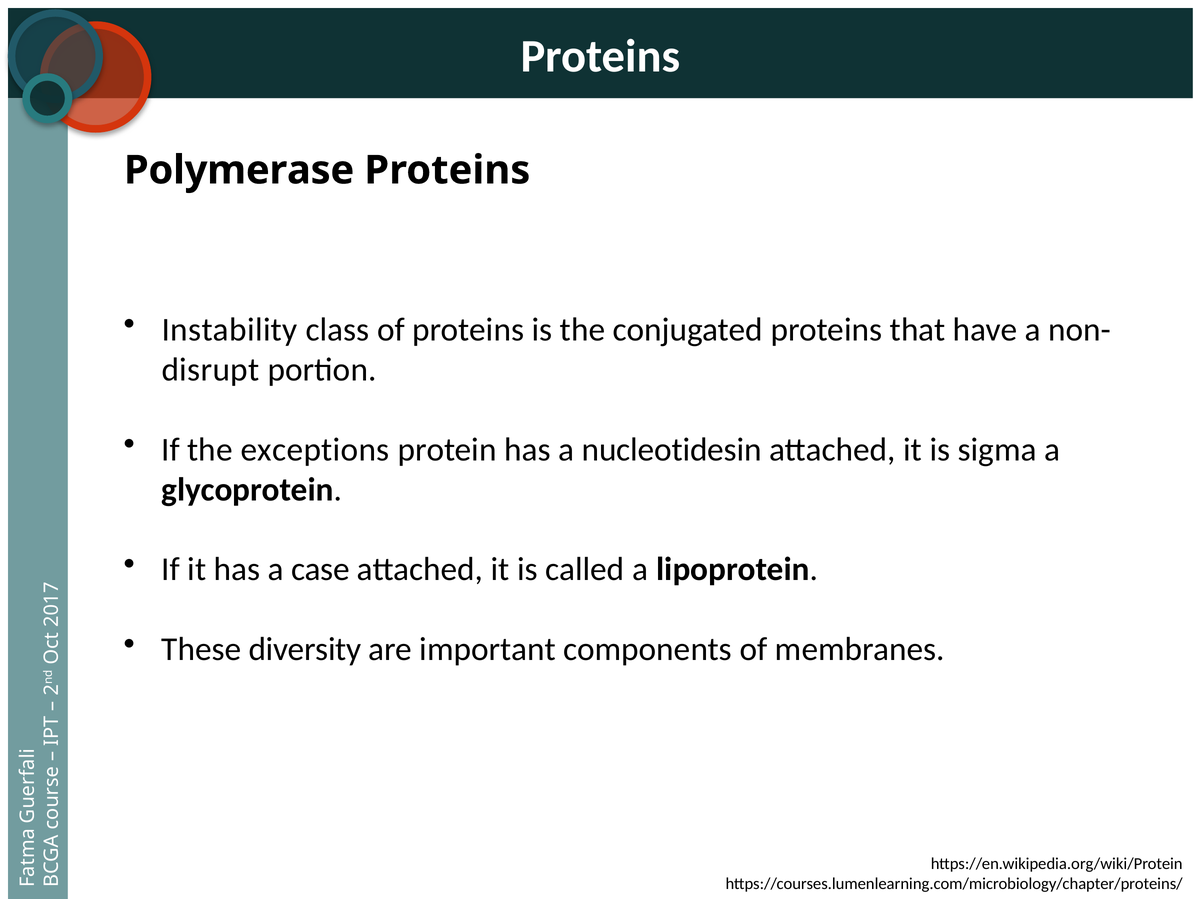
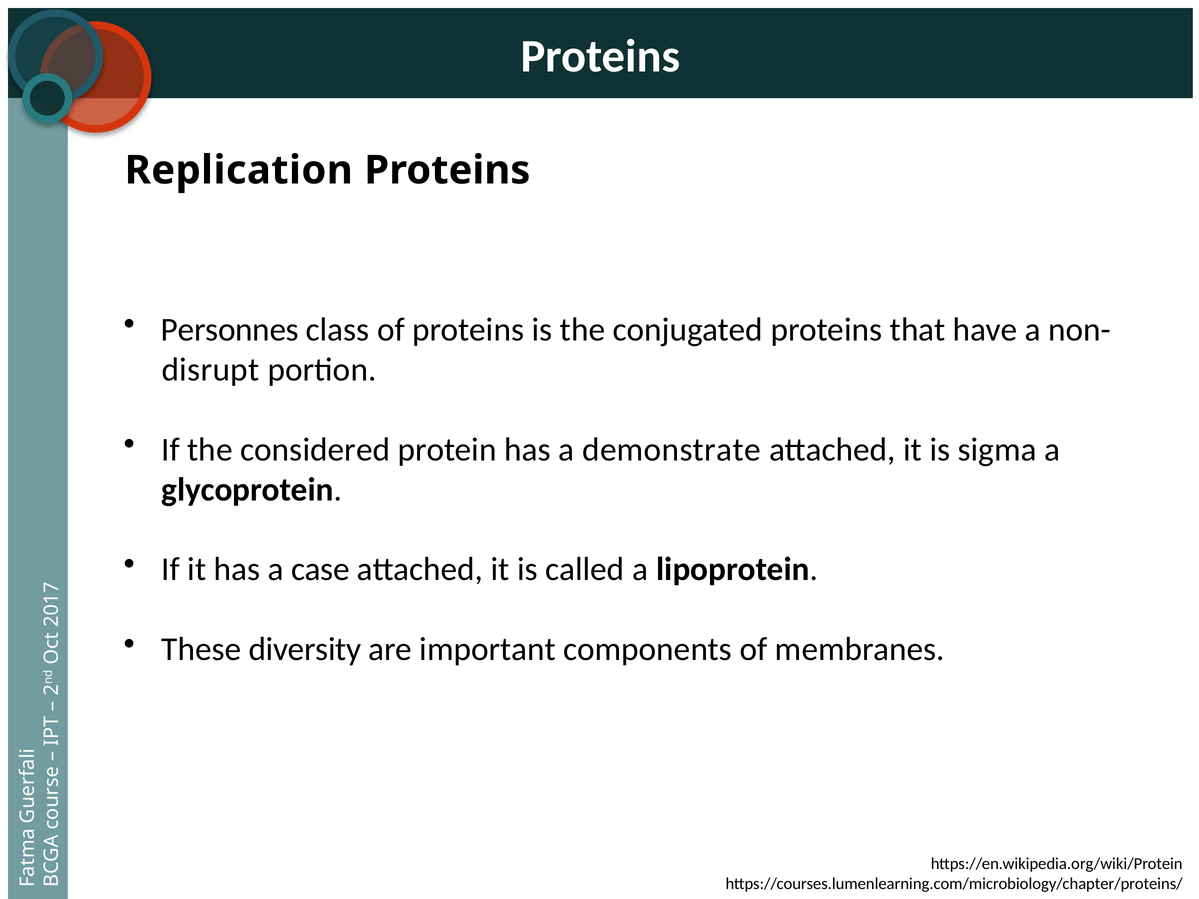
Polymerase: Polymerase -> Replication
Instability: Instability -> Personnes
exceptions: exceptions -> considered
nucleotidesin: nucleotidesin -> demonstrate
